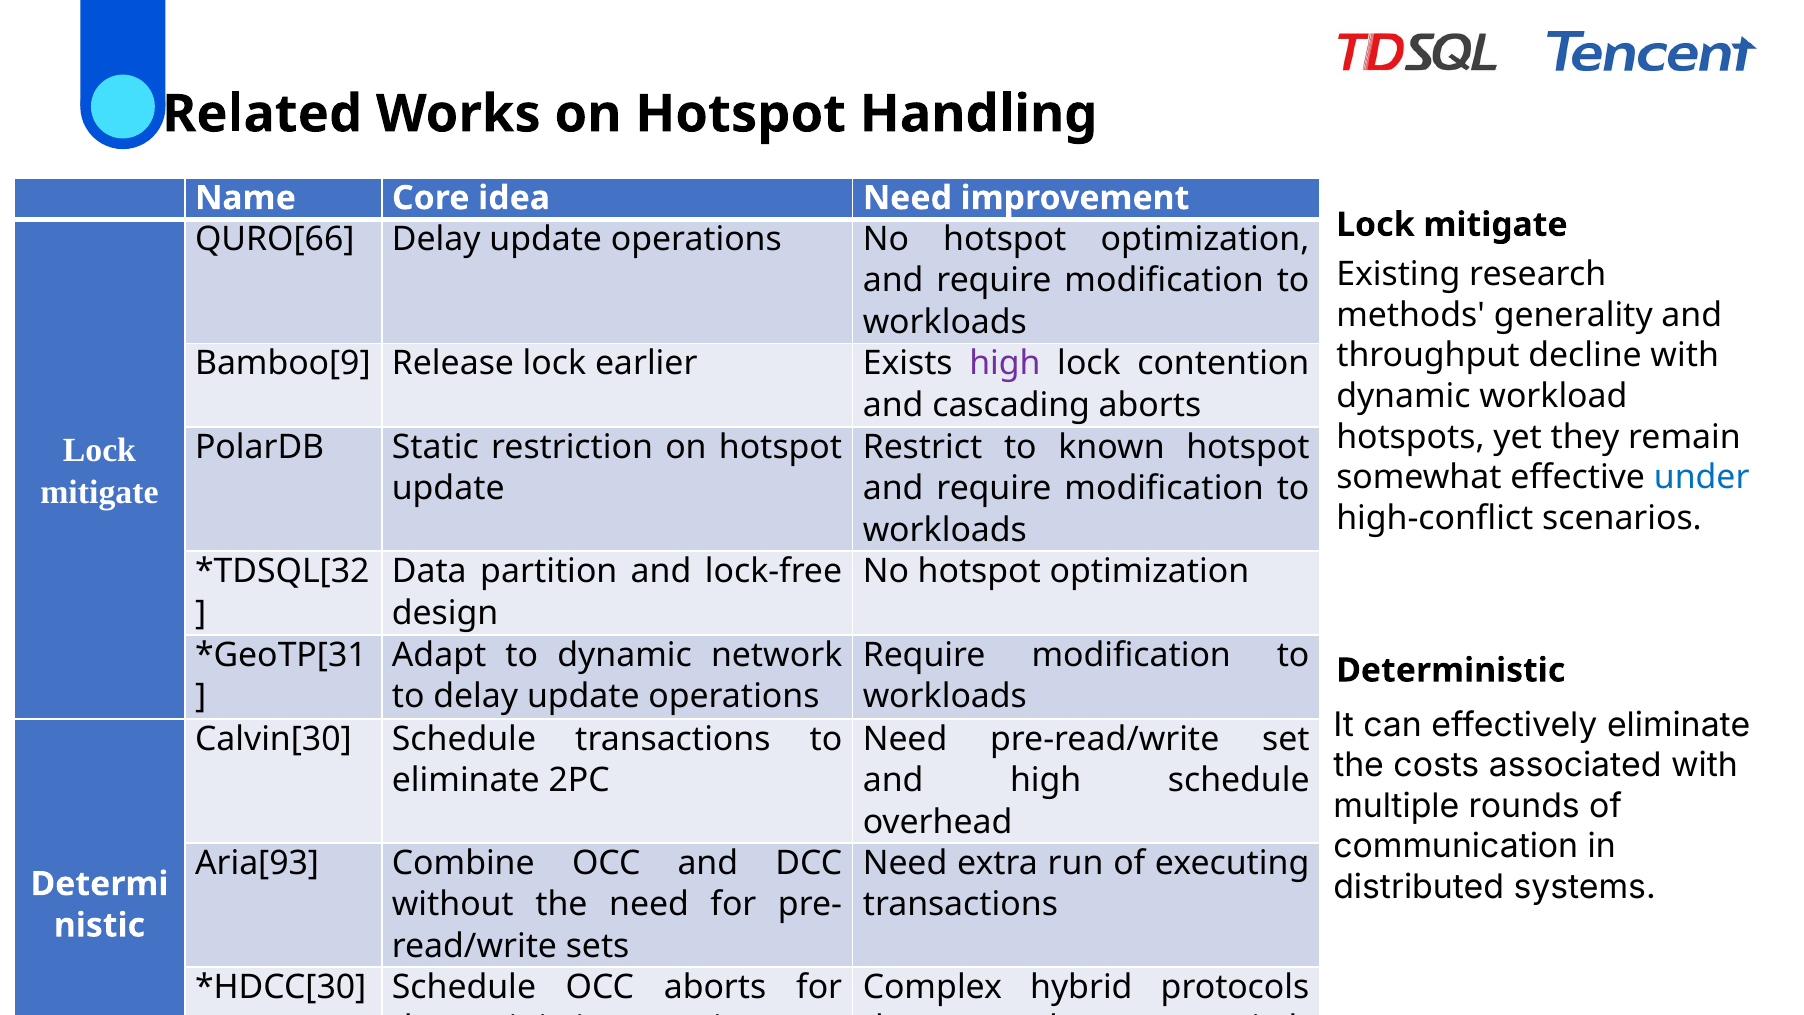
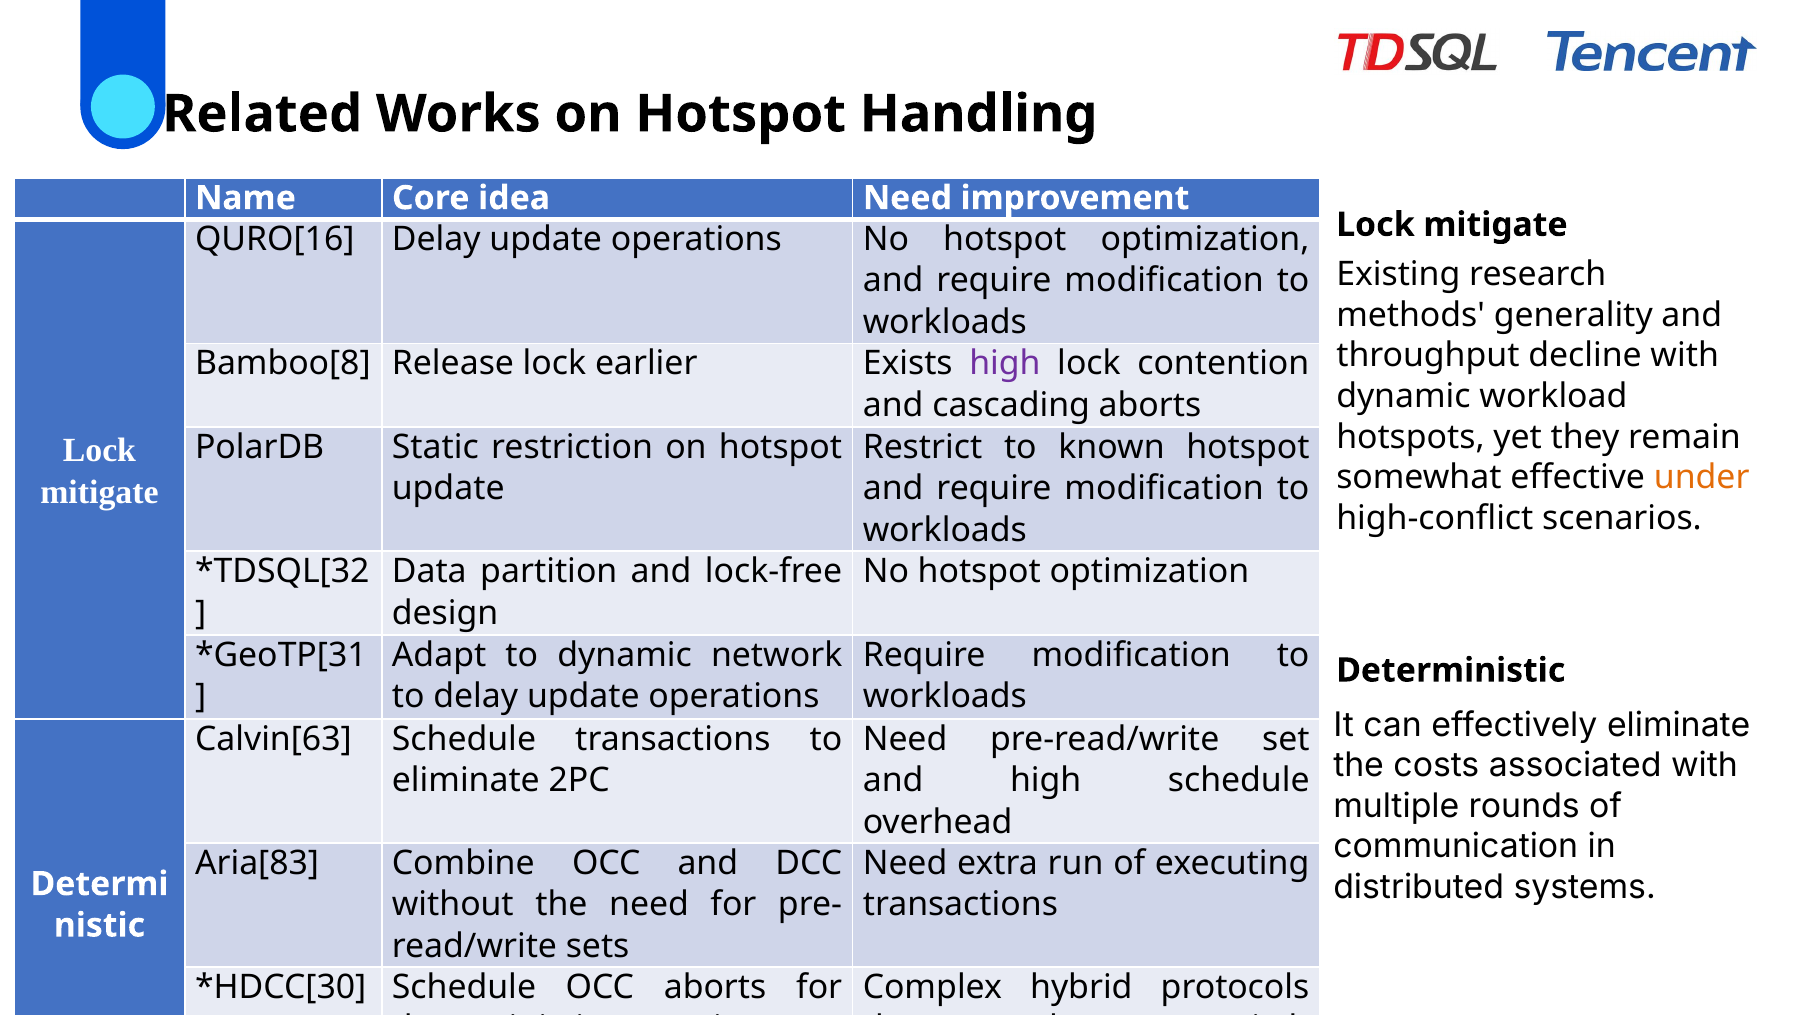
QURO[66: QURO[66 -> QURO[16
Bamboo[9: Bamboo[9 -> Bamboo[8
under colour: blue -> orange
Calvin[30: Calvin[30 -> Calvin[63
Aria[93: Aria[93 -> Aria[83
